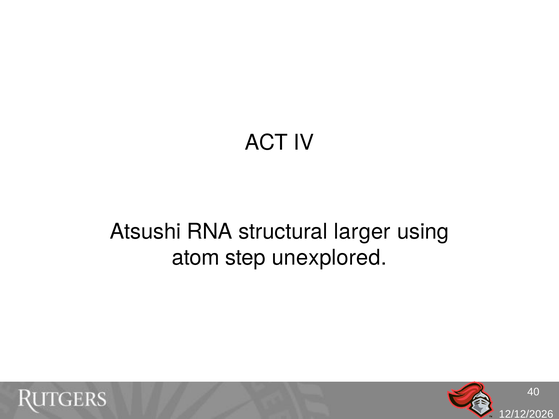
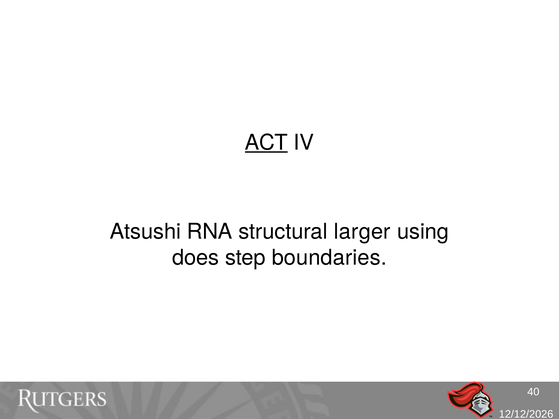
ACT underline: none -> present
atom: atom -> does
unexplored: unexplored -> boundaries
